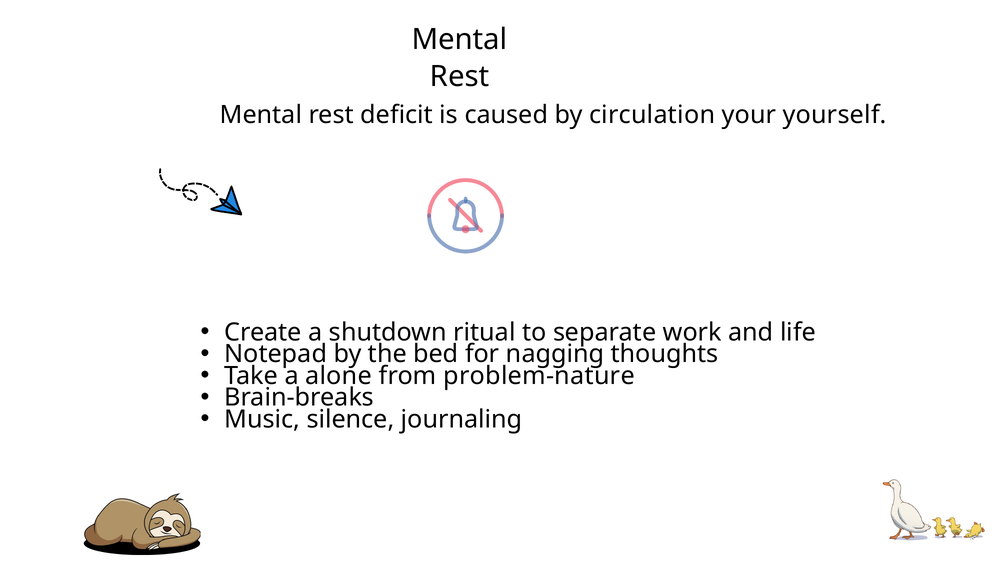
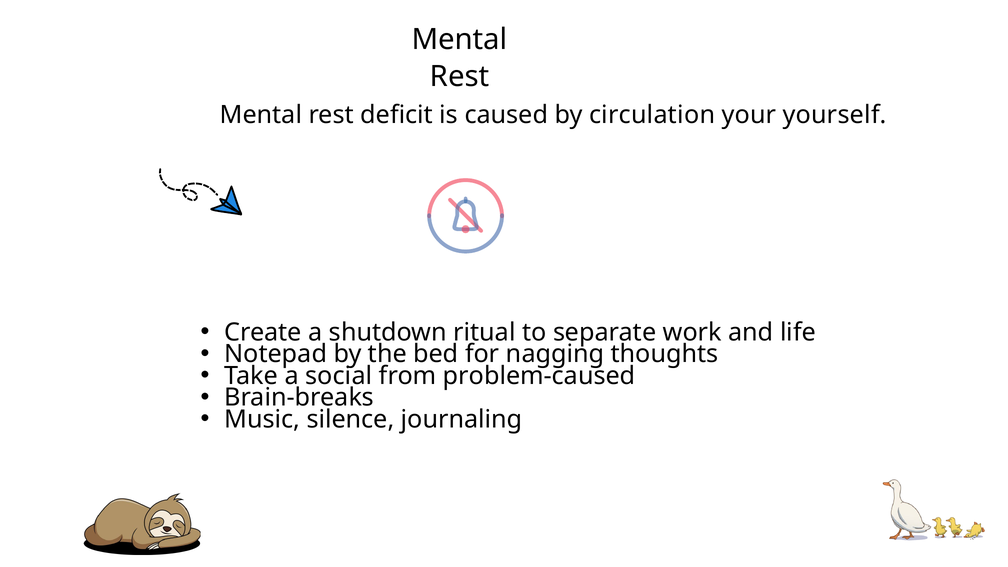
alone: alone -> social
problem-nature: problem-nature -> problem-caused
